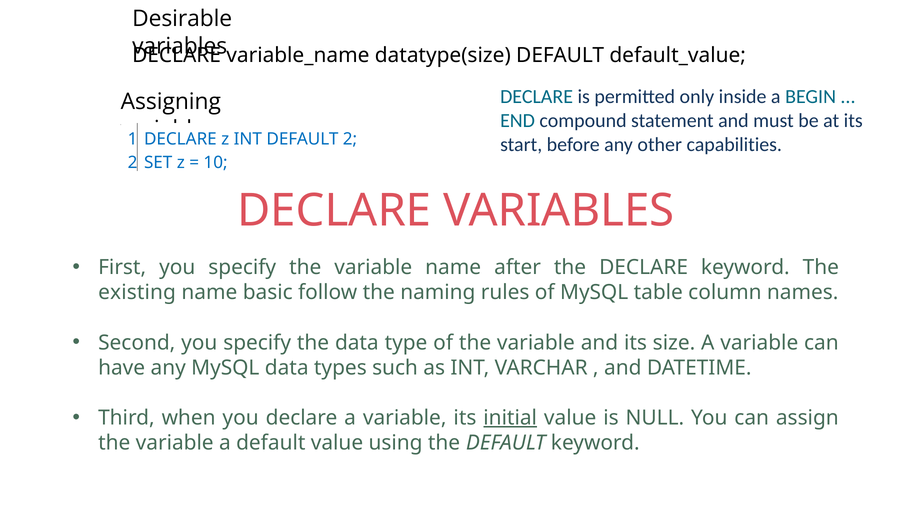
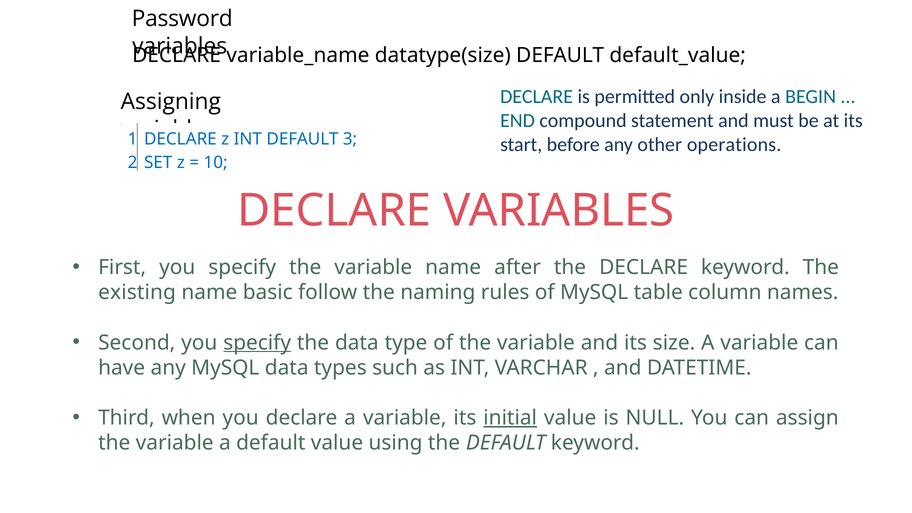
Desirable: Desirable -> Password
DEFAULT 2: 2 -> 3
capabilities: capabilities -> operations
specify at (257, 343) underline: none -> present
